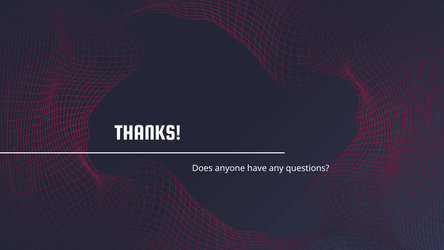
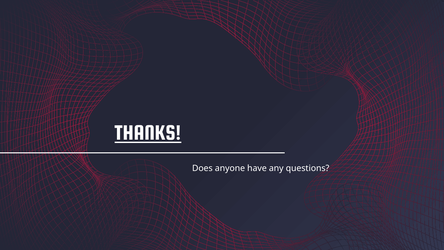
THANKS underline: none -> present
